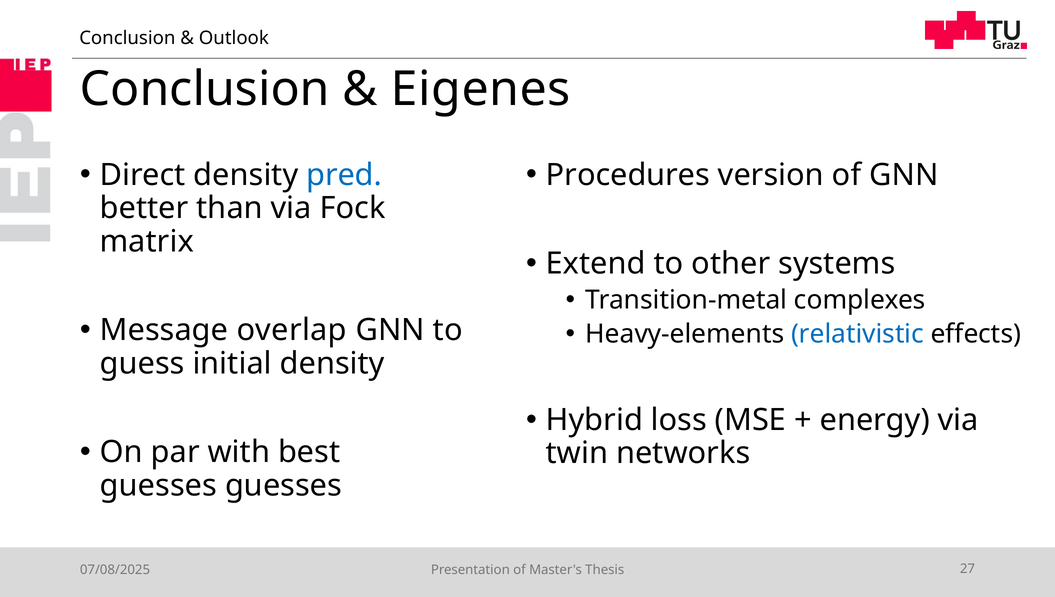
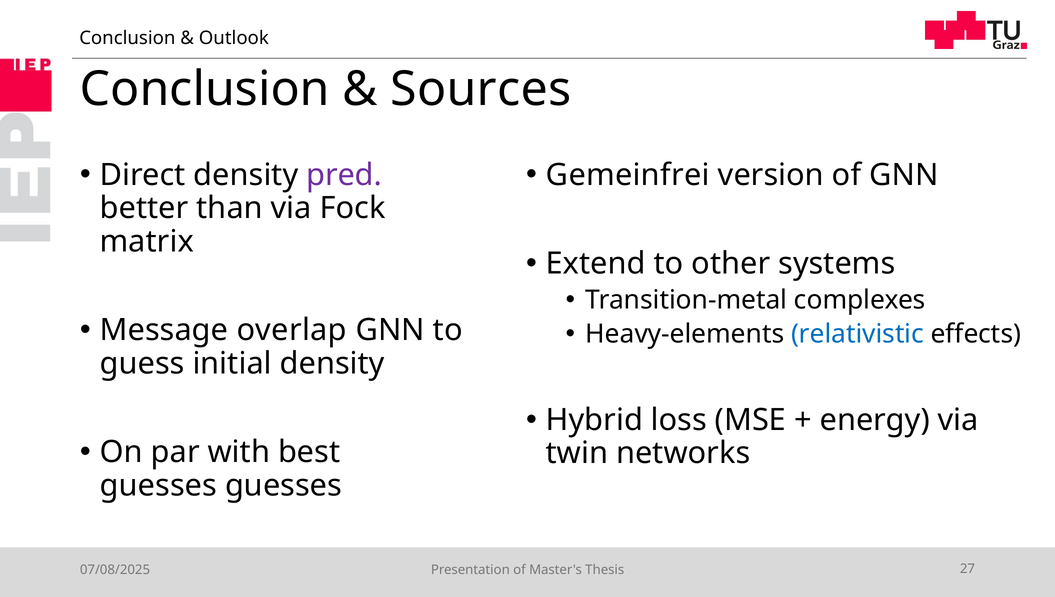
Eigenes: Eigenes -> Sources
pred colour: blue -> purple
Procedures: Procedures -> Gemeinfrei
